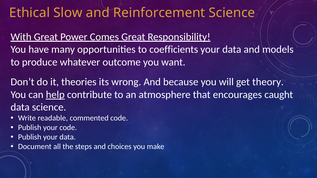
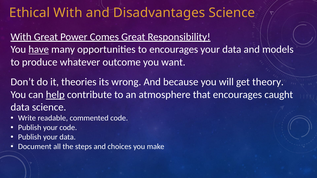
Ethical Slow: Slow -> With
Reinforcement: Reinforcement -> Disadvantages
have underline: none -> present
to coefficients: coefficients -> encourages
